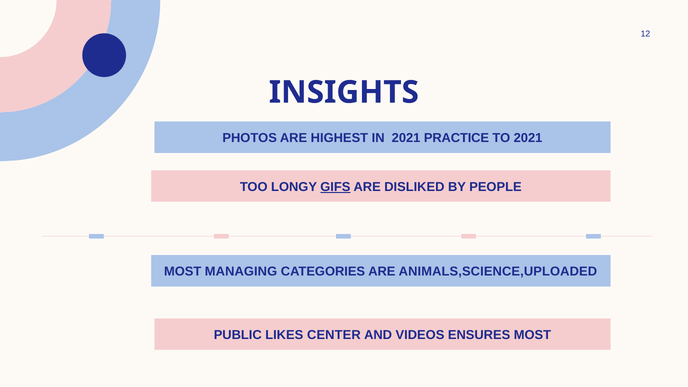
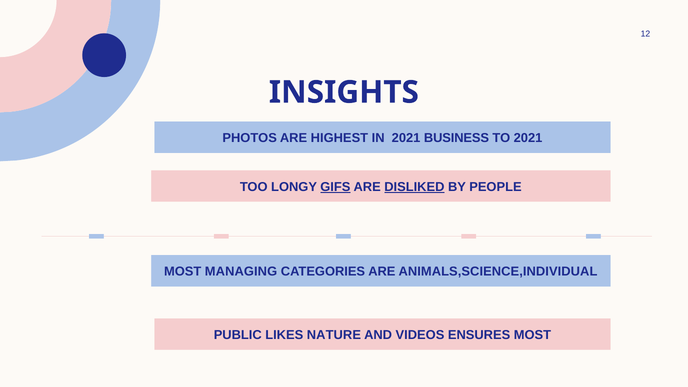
PRACTICE: PRACTICE -> BUSINESS
DISLIKED underline: none -> present
ANIMALS,SCIENCE,UPLOADED: ANIMALS,SCIENCE,UPLOADED -> ANIMALS,SCIENCE,INDIVIDUAL
CENTER: CENTER -> NATURE
